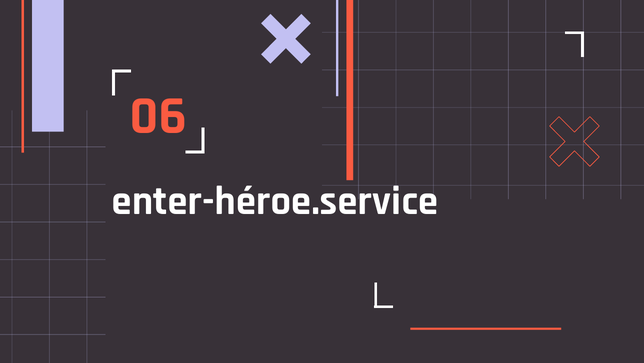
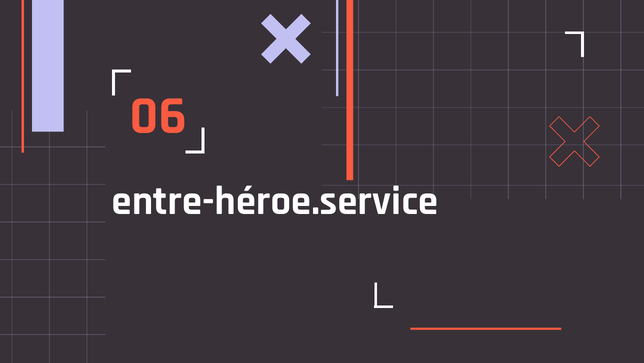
enter-héroe.service: enter-héroe.service -> entre-héroe.service
